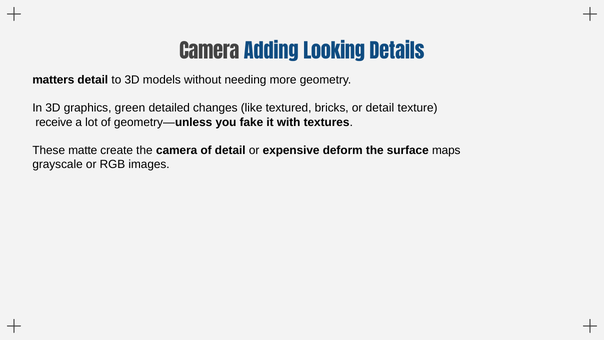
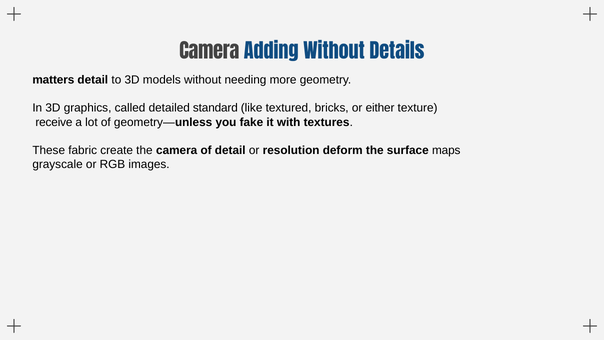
Adding Looking: Looking -> Without
green: green -> called
changes: changes -> standard
or detail: detail -> either
matte: matte -> fabric
expensive: expensive -> resolution
